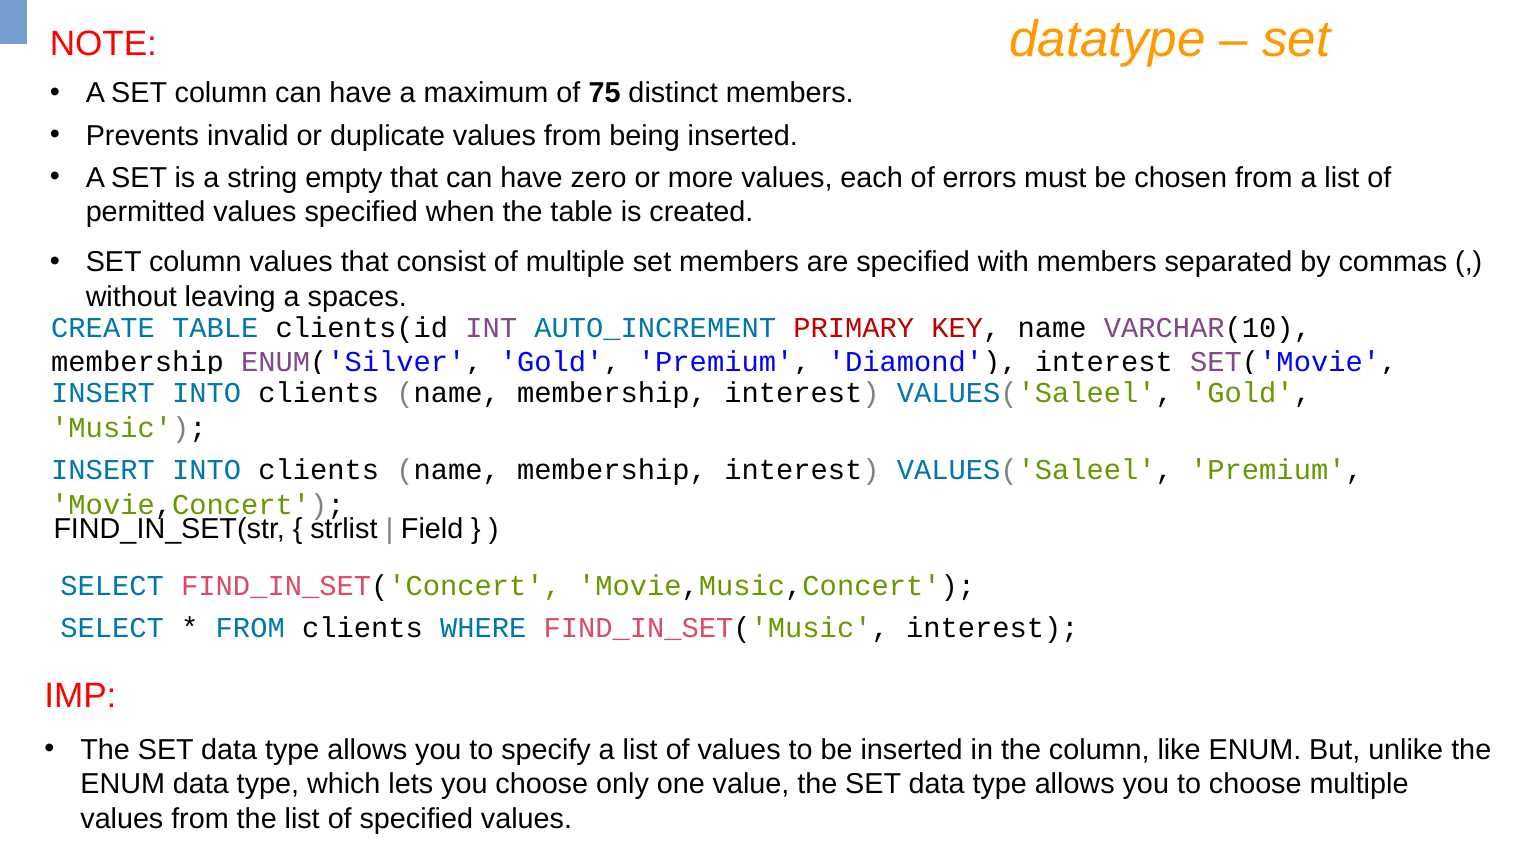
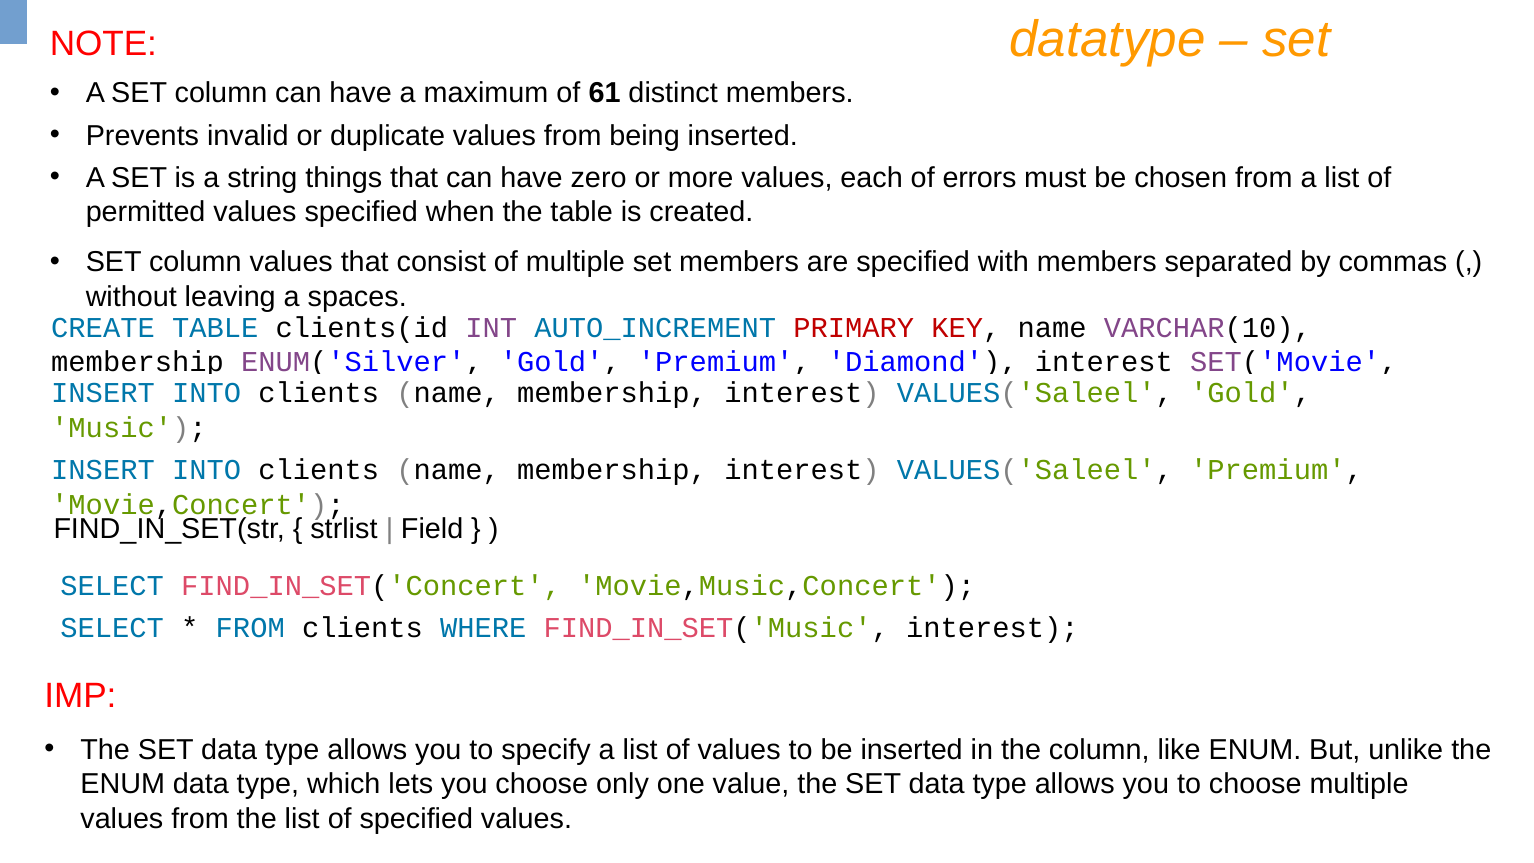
75: 75 -> 61
empty: empty -> things
